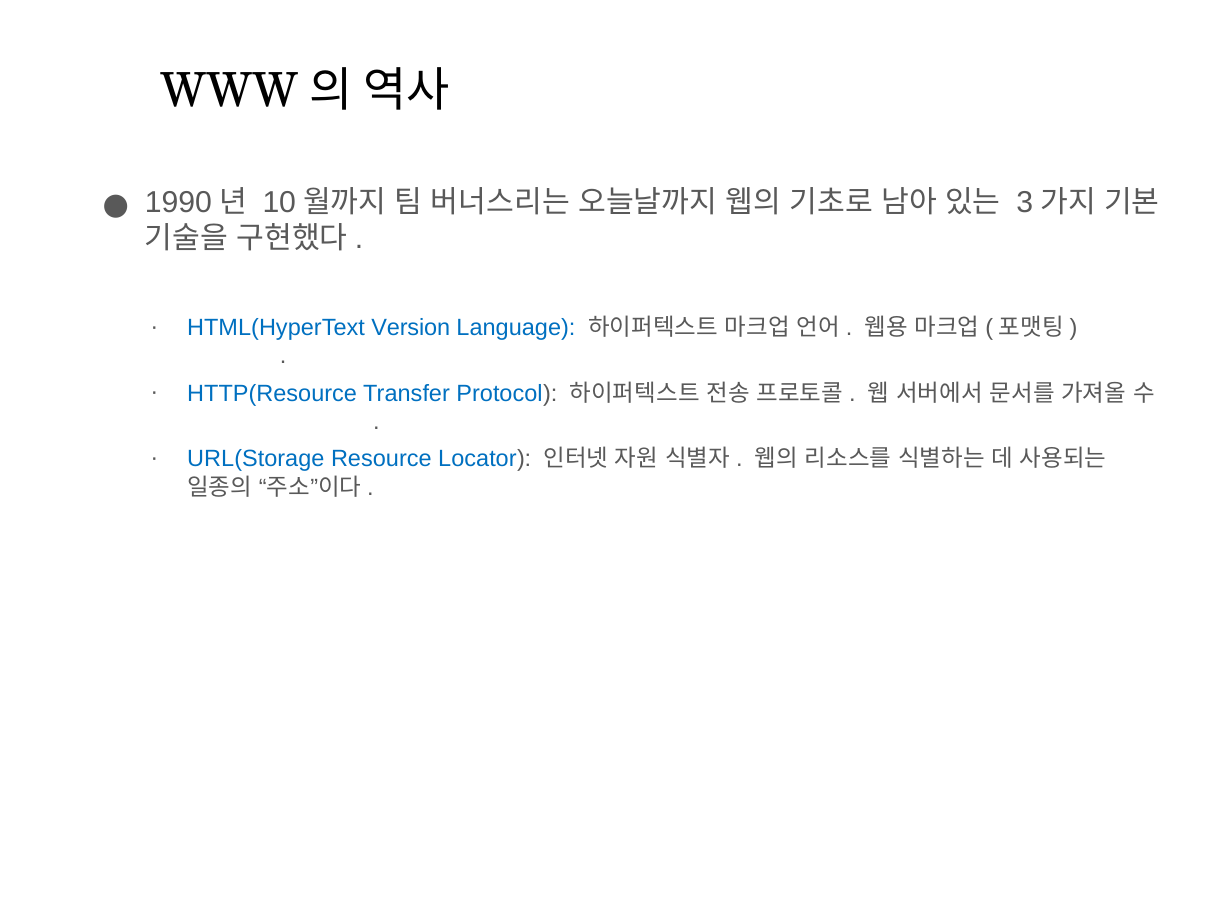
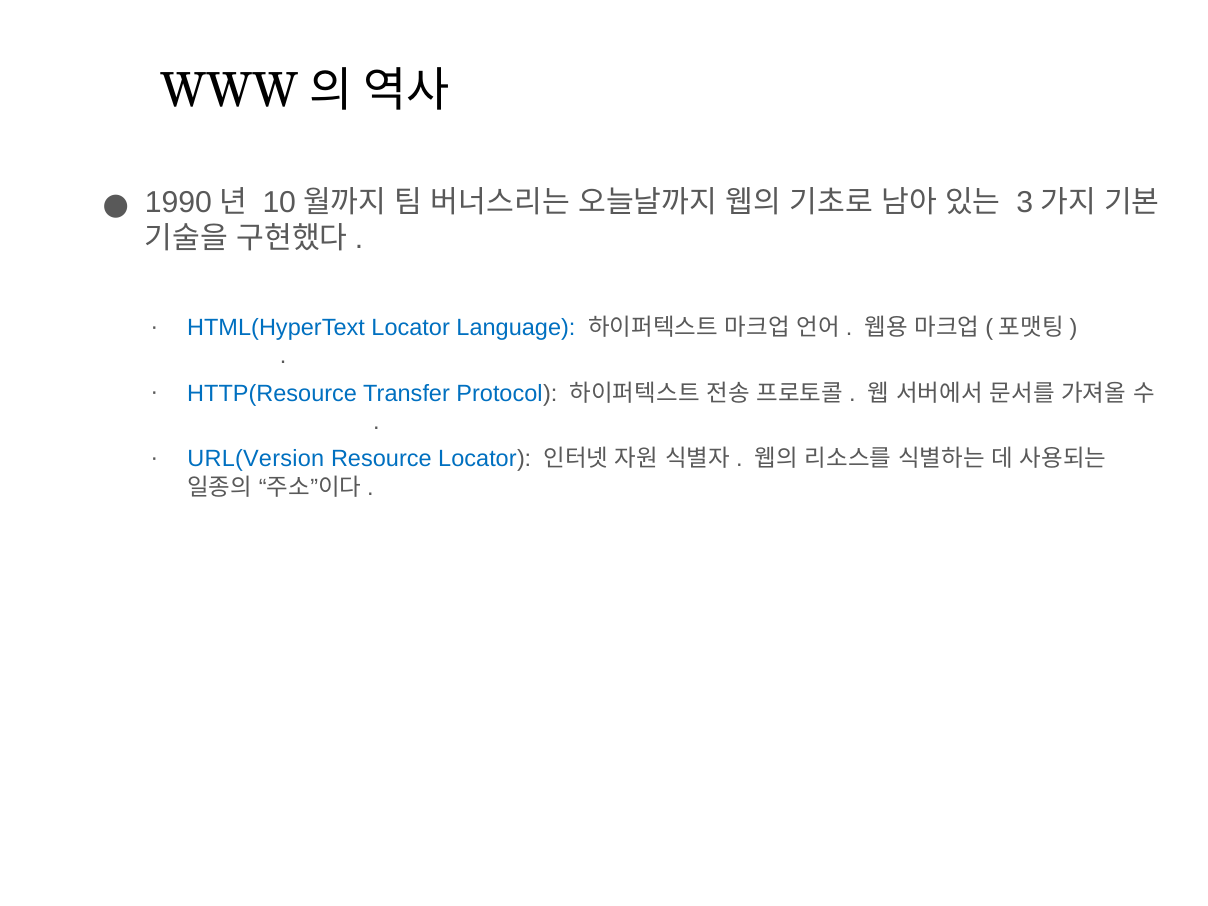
HTML(HyperText Version: Version -> Locator
URL(Storage: URL(Storage -> URL(Version
